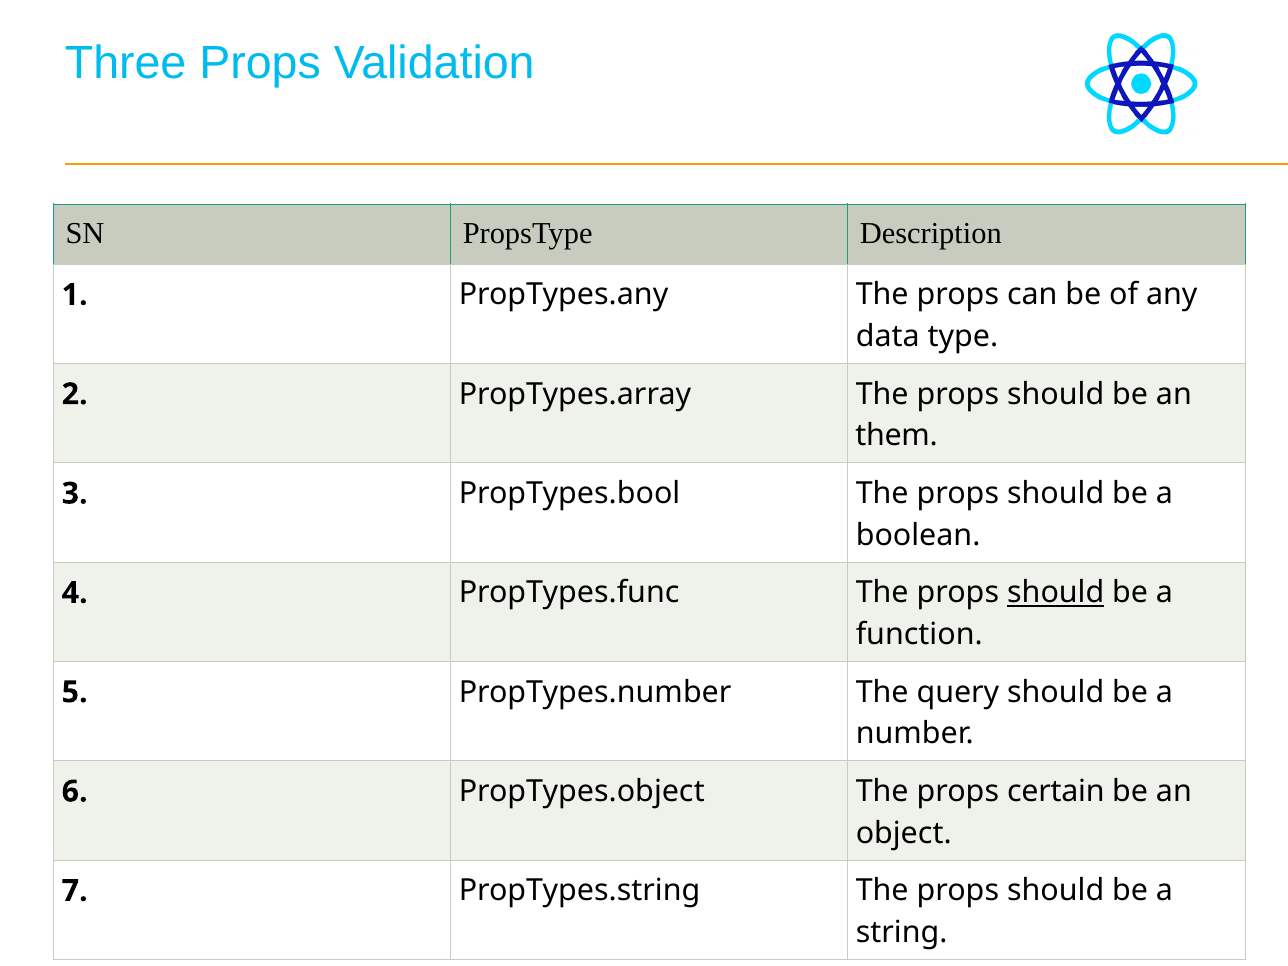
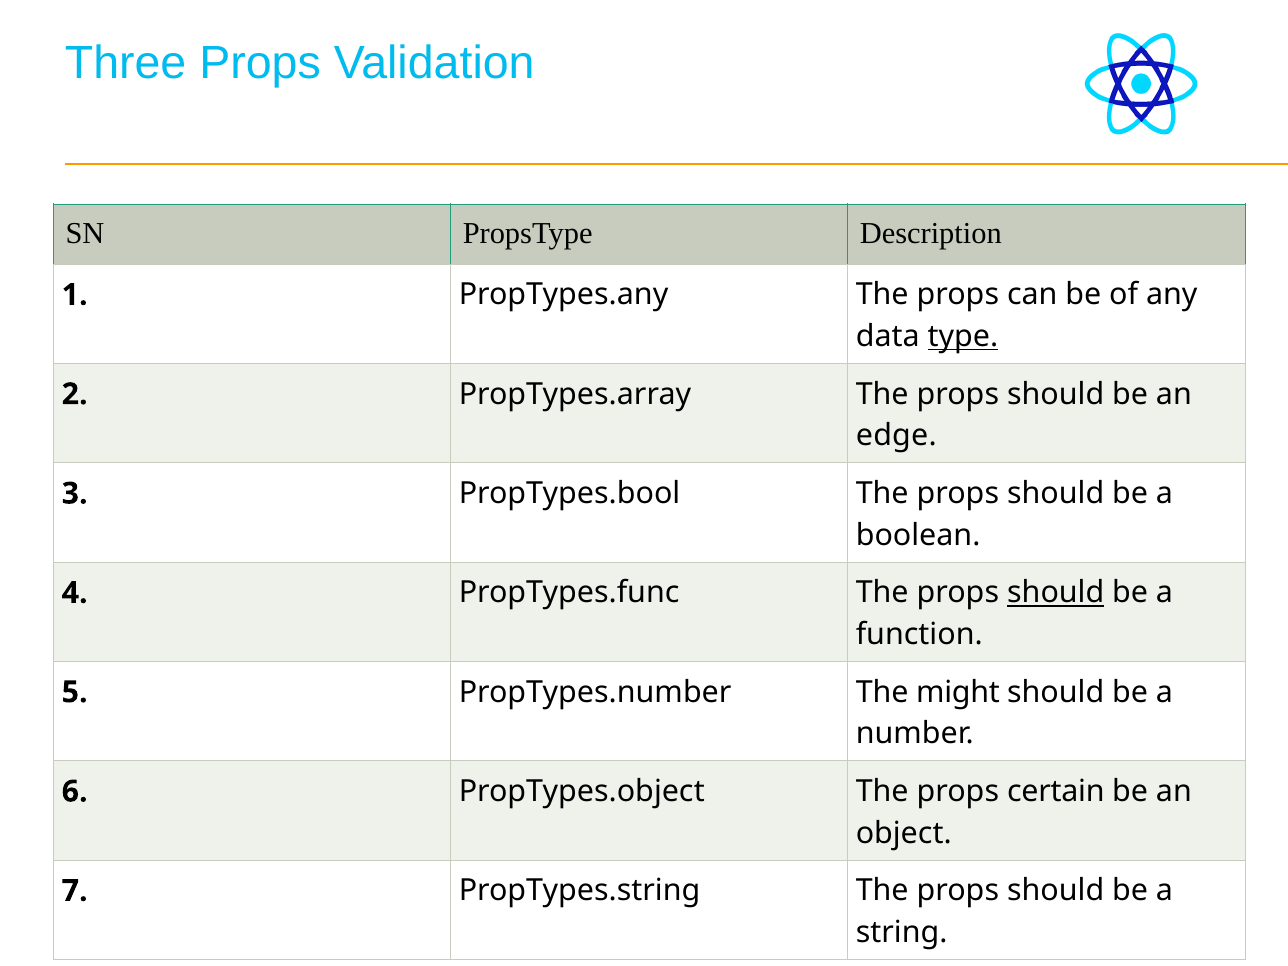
type underline: none -> present
them: them -> edge
query: query -> might
